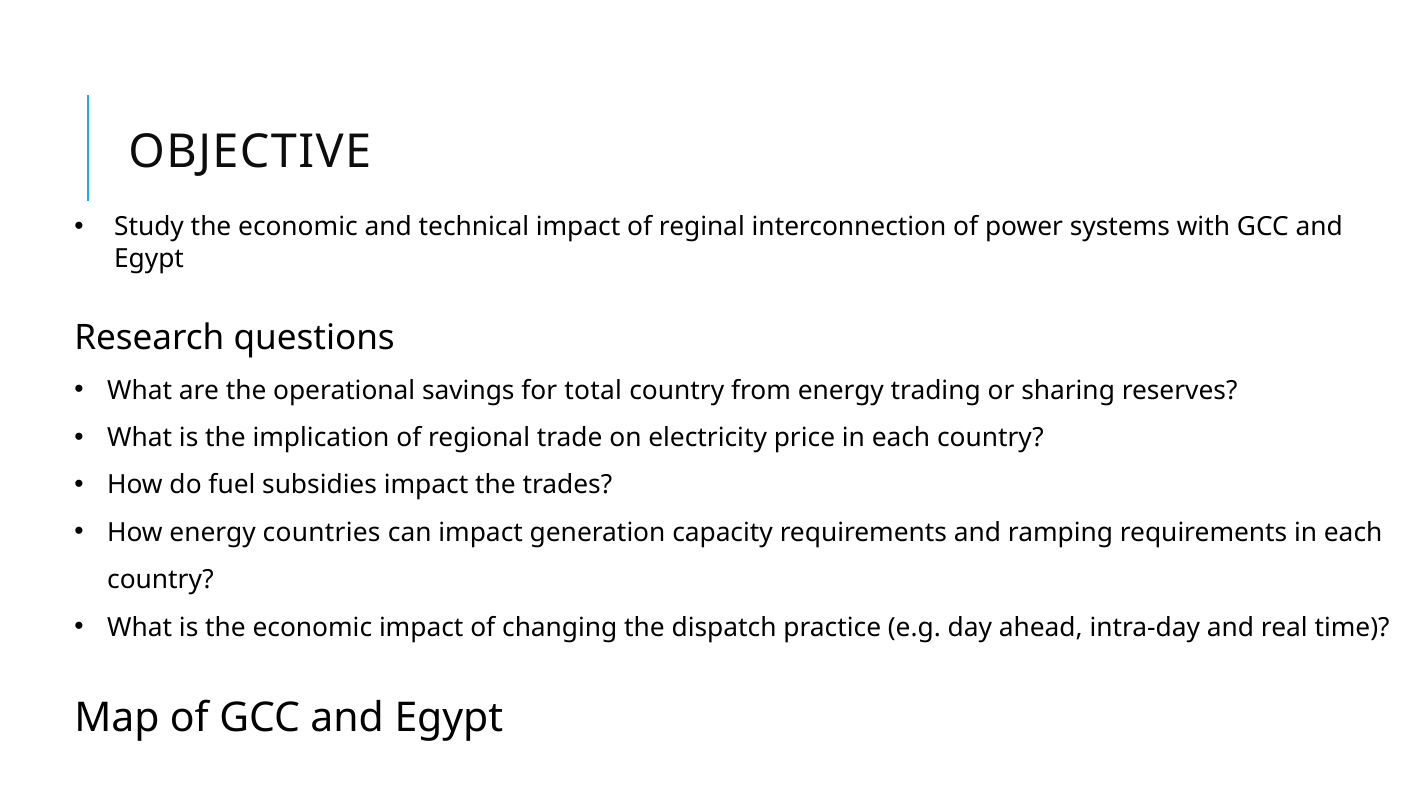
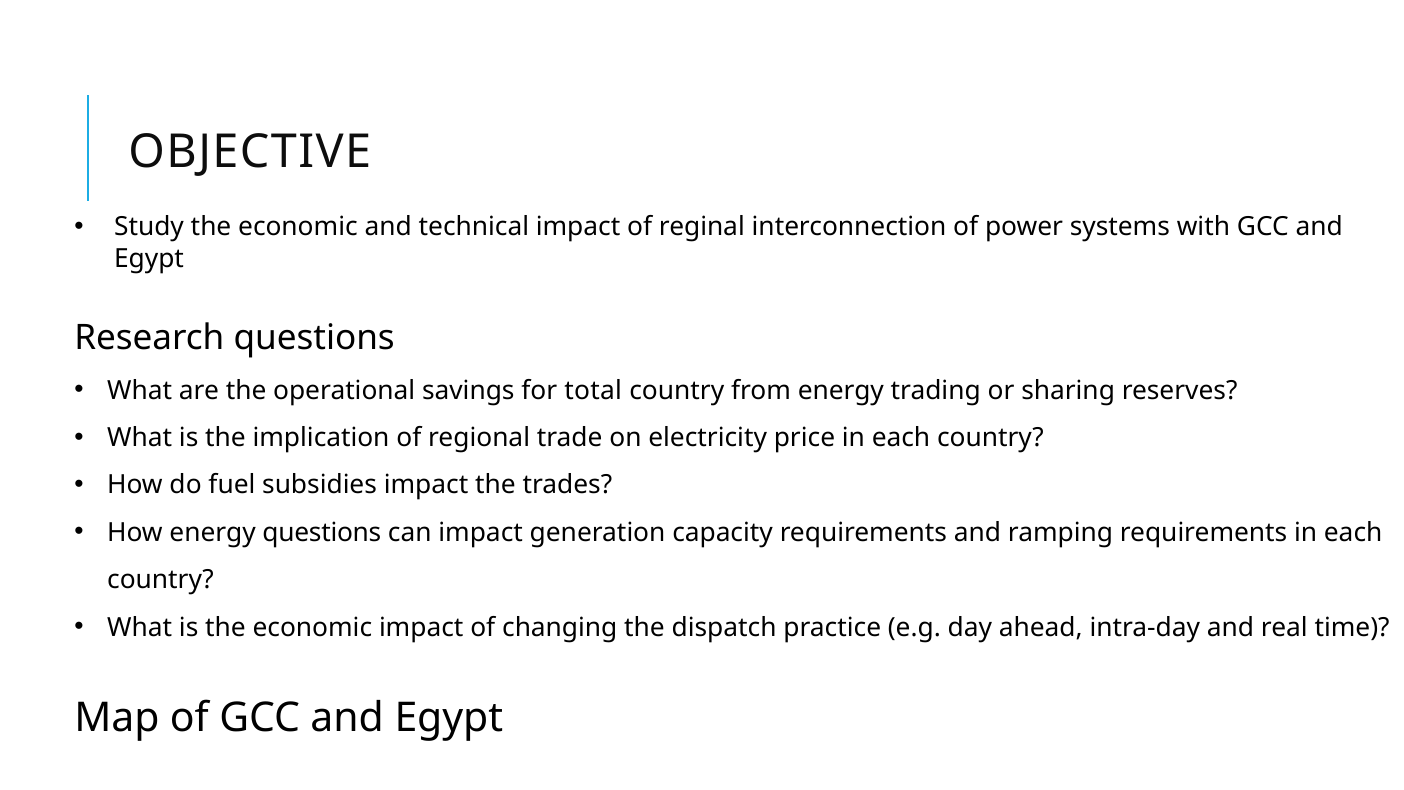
energy countries: countries -> questions
